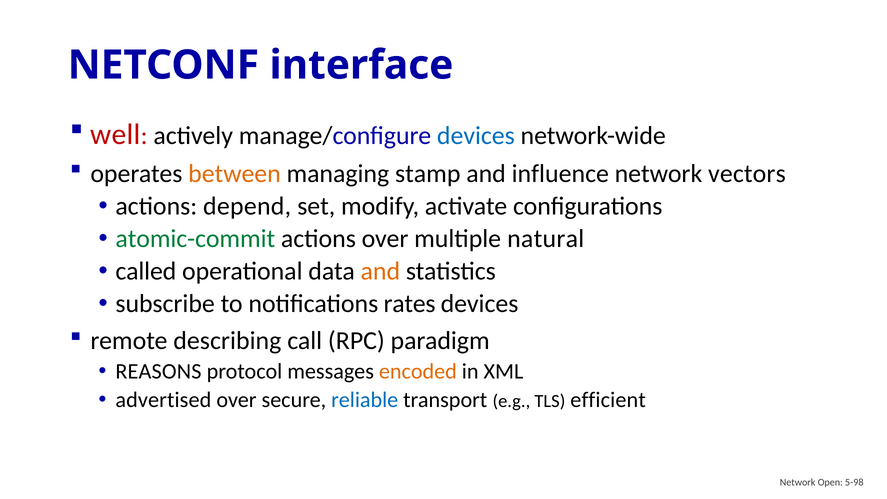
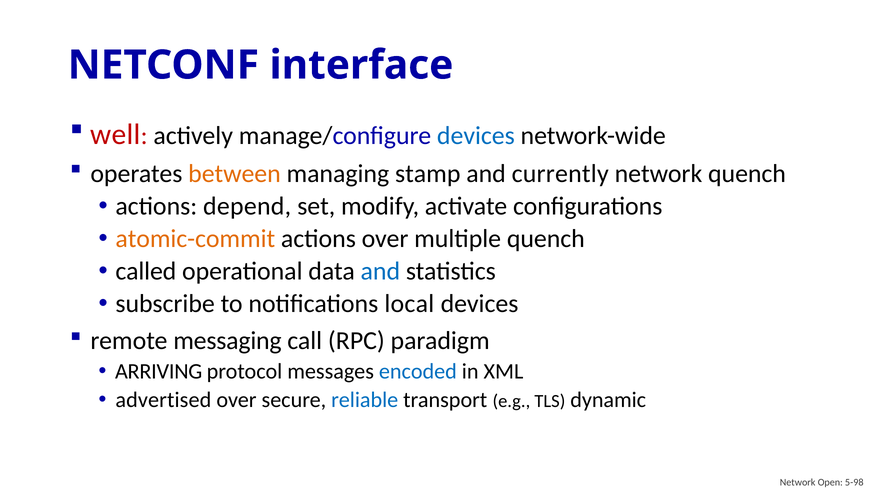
influence: influence -> currently
network vectors: vectors -> quench
atomic-commit colour: green -> orange
multiple natural: natural -> quench
and at (380, 271) colour: orange -> blue
rates: rates -> local
describing: describing -> messaging
REASONS: REASONS -> ARRIVING
encoded colour: orange -> blue
efficient: efficient -> dynamic
